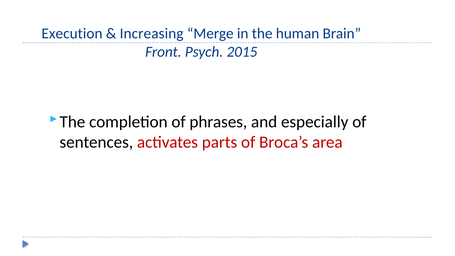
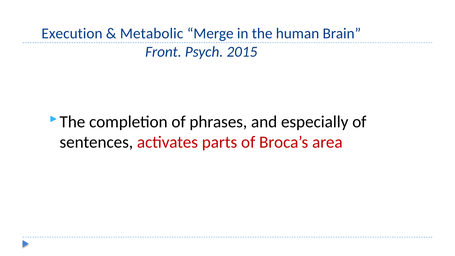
Increasing: Increasing -> Metabolic
